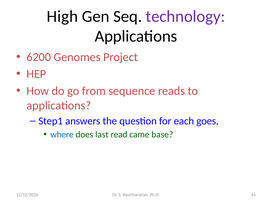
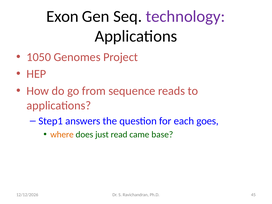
High: High -> Exon
6200: 6200 -> 1050
where colour: blue -> orange
last: last -> just
